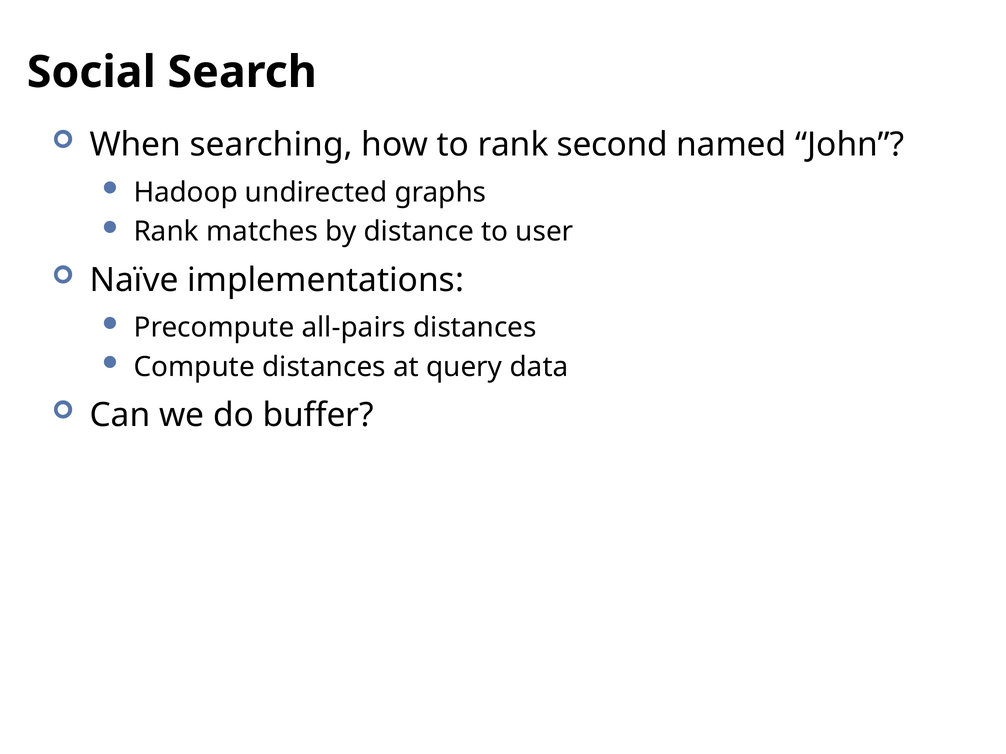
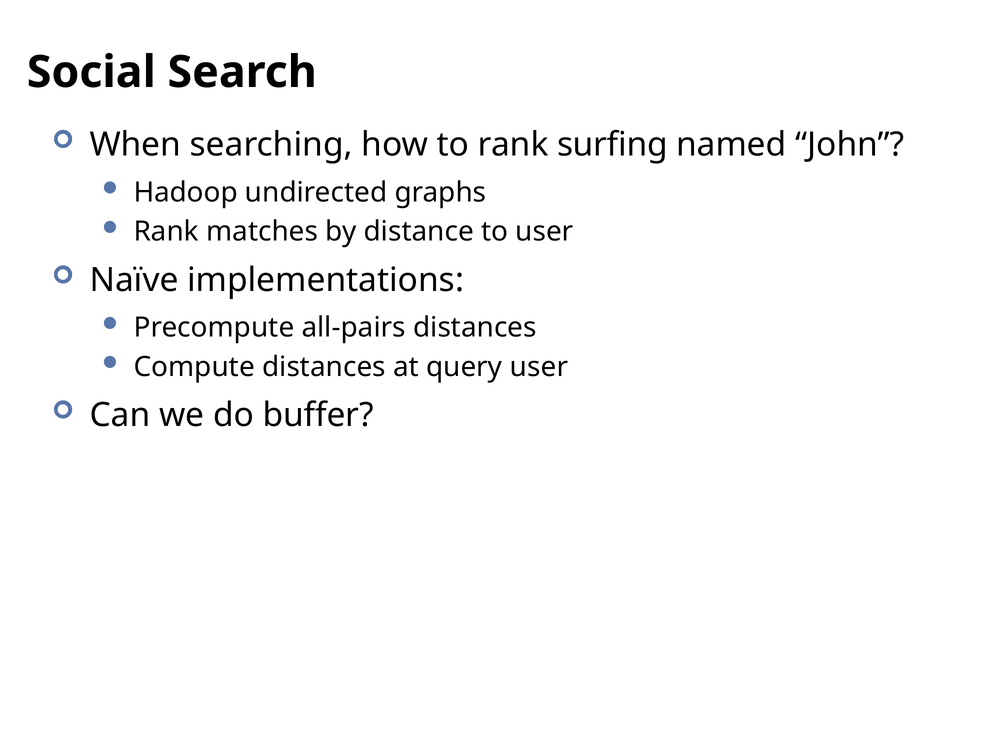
second: second -> surfing
query data: data -> user
